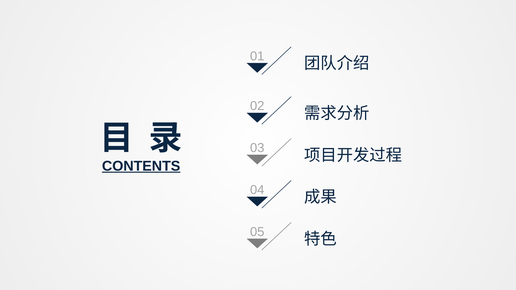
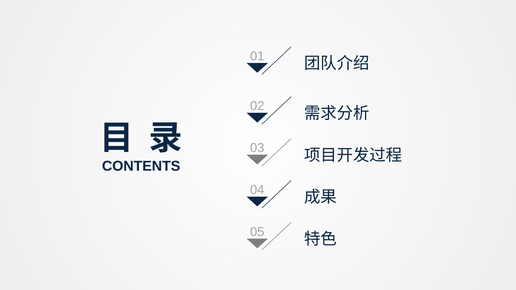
CONTENTS underline: present -> none
